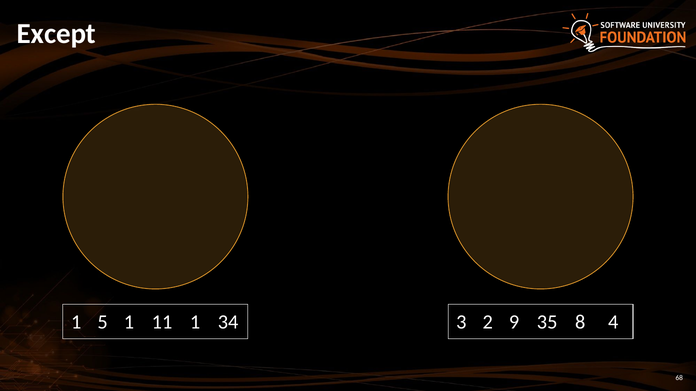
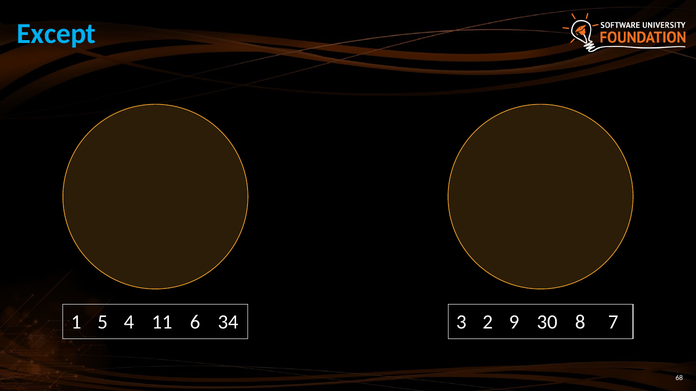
Except colour: white -> light blue
5 1: 1 -> 4
11 1: 1 -> 6
35: 35 -> 30
4: 4 -> 7
